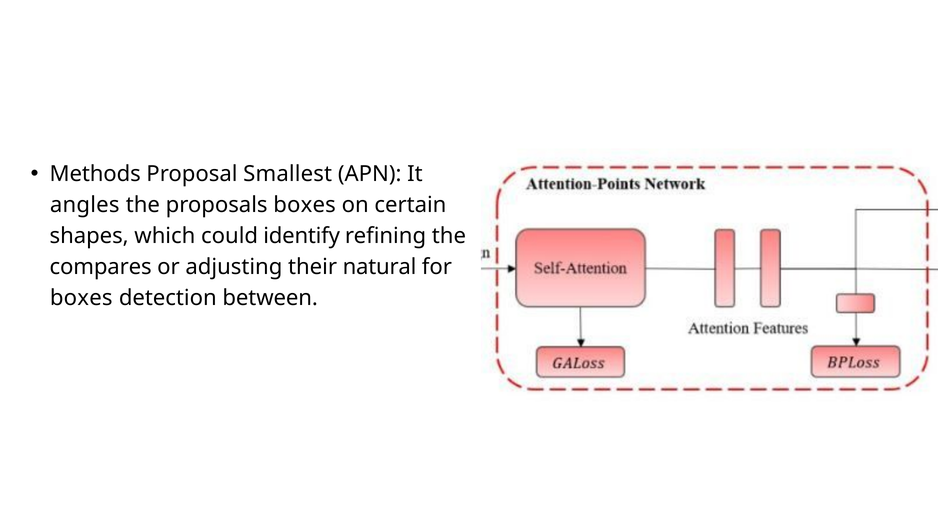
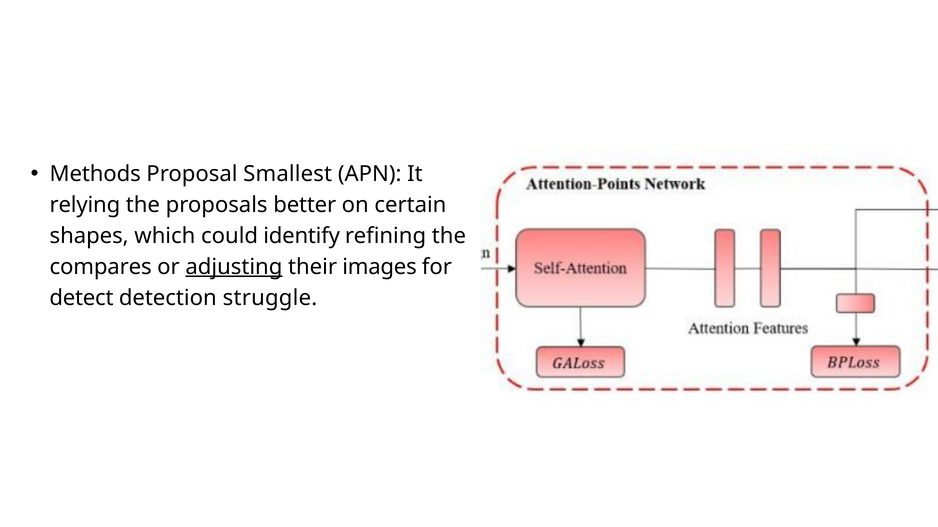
angles: angles -> relying
proposals boxes: boxes -> better
adjusting underline: none -> present
natural: natural -> images
boxes at (81, 298): boxes -> detect
between: between -> struggle
